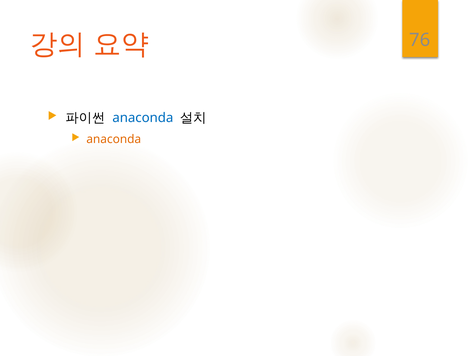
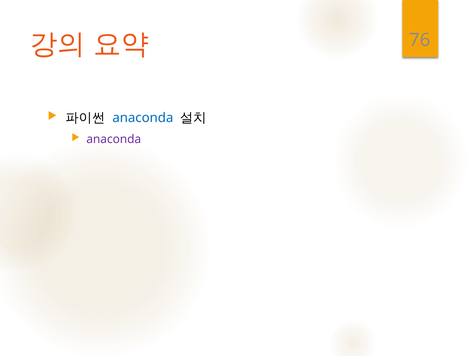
anaconda at (114, 139) colour: orange -> purple
